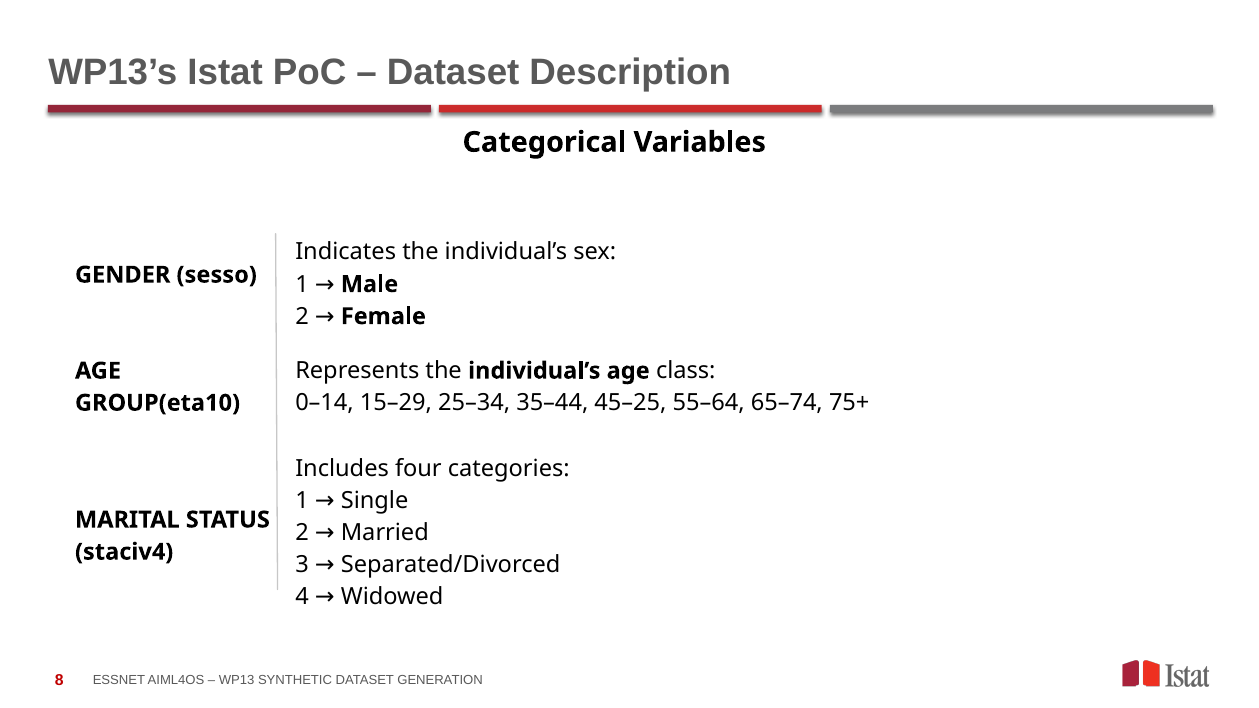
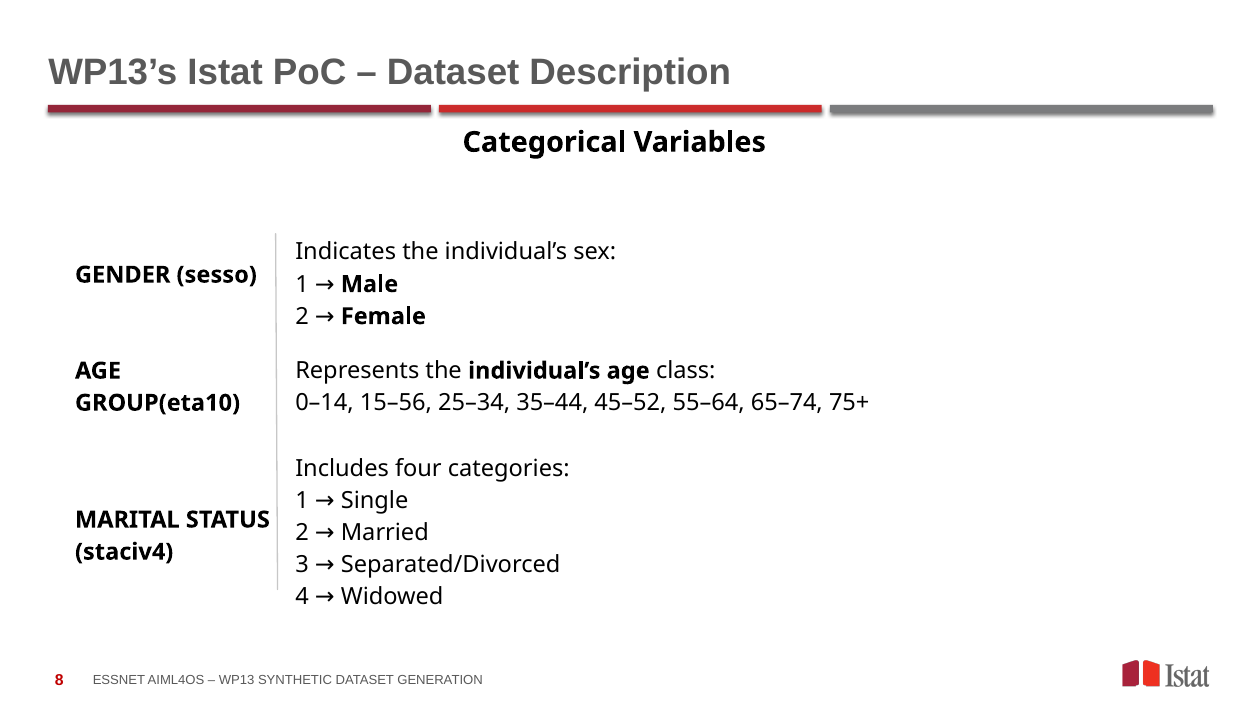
15–29: 15–29 -> 15–56
45–25: 45–25 -> 45–52
